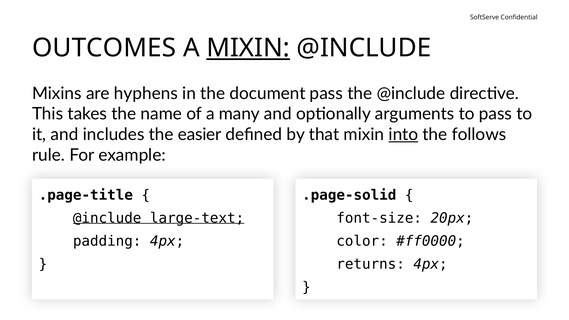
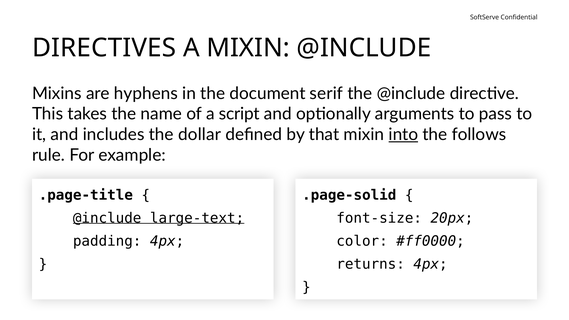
OUTCOMES: OUTCOMES -> DIRECTIVES
MIXIN at (248, 48) underline: present -> none
document pass: pass -> serif
many: many -> script
easier: easier -> dollar
